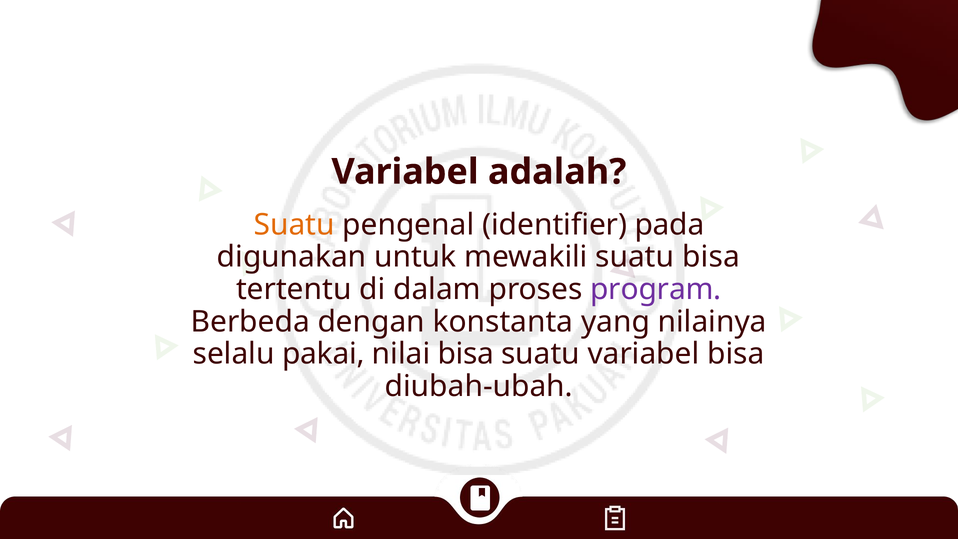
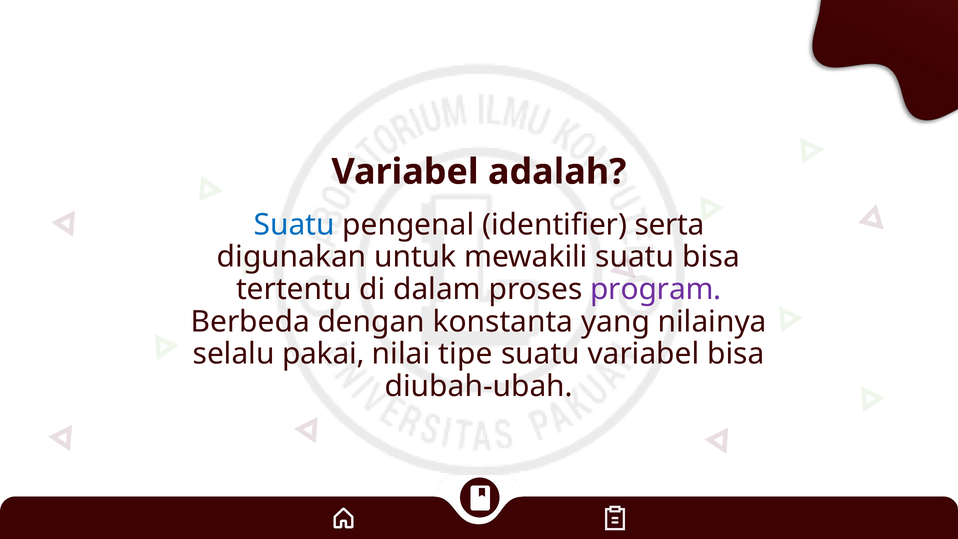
Suatu at (294, 225) colour: orange -> blue
pada: pada -> serta
nilai bisa: bisa -> tipe
